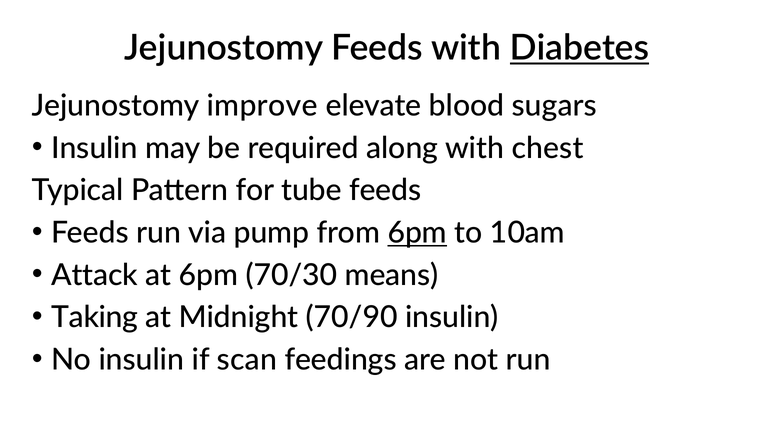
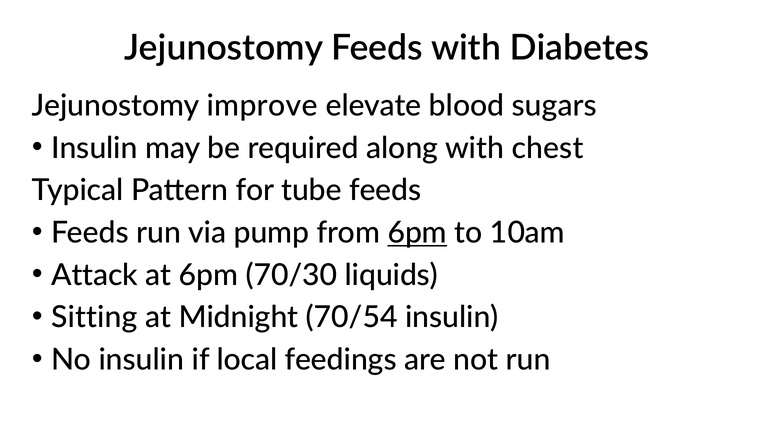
Diabetes underline: present -> none
means: means -> liquids
Taking: Taking -> Sitting
70/90: 70/90 -> 70/54
scan: scan -> local
